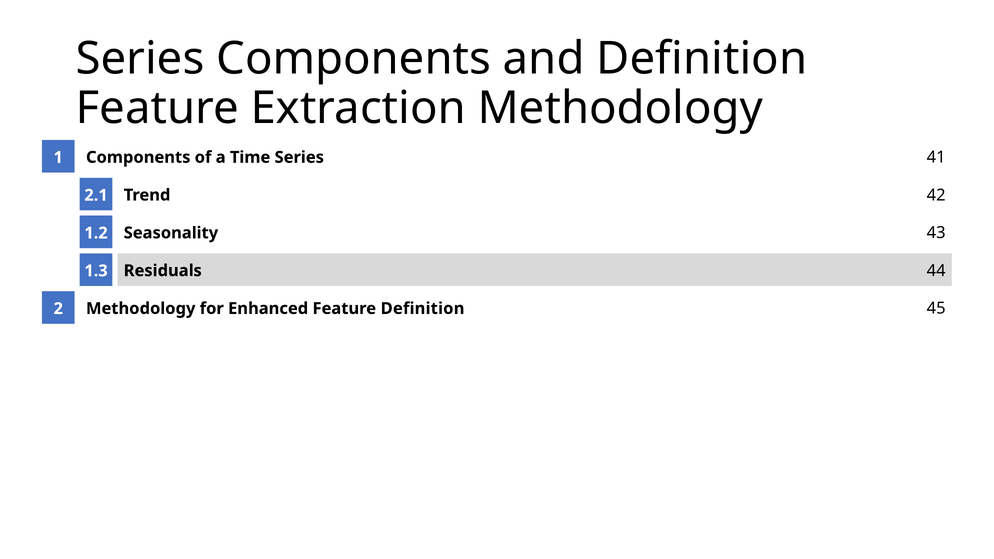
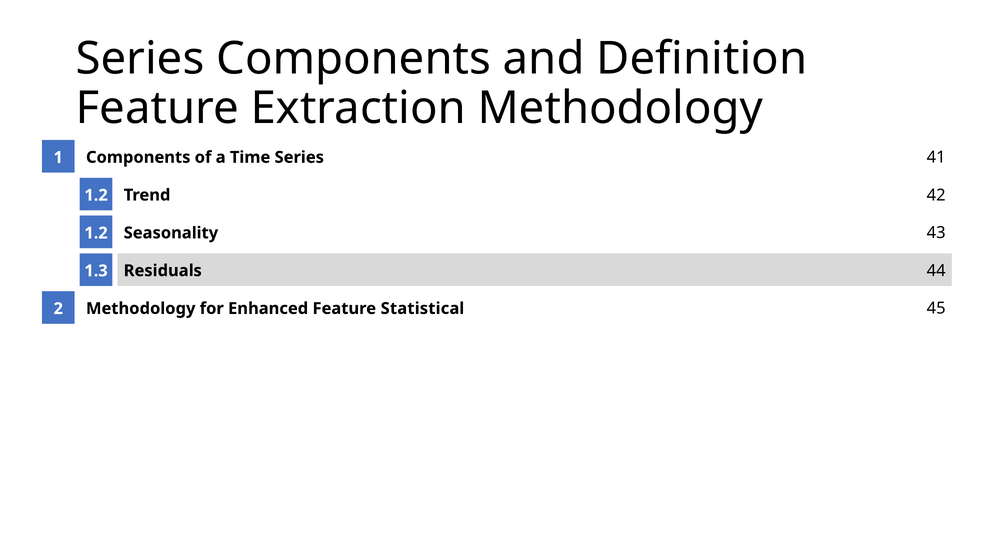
2.1 at (96, 195): 2.1 -> 1.2
Feature Definition: Definition -> Statistical
